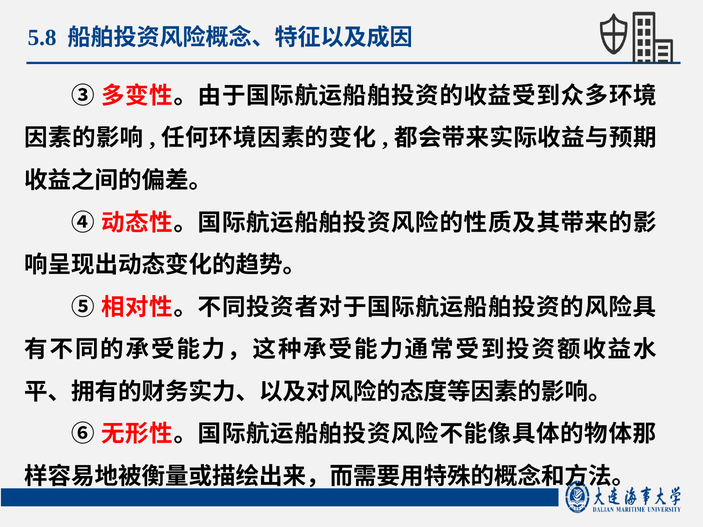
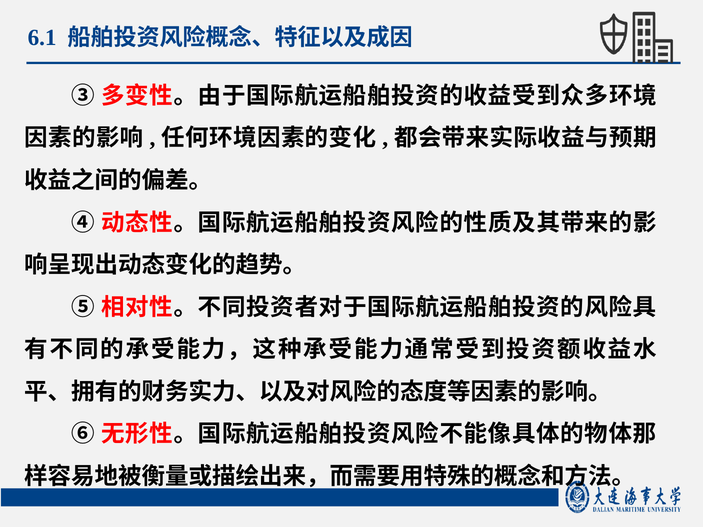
5.8: 5.8 -> 6.1
